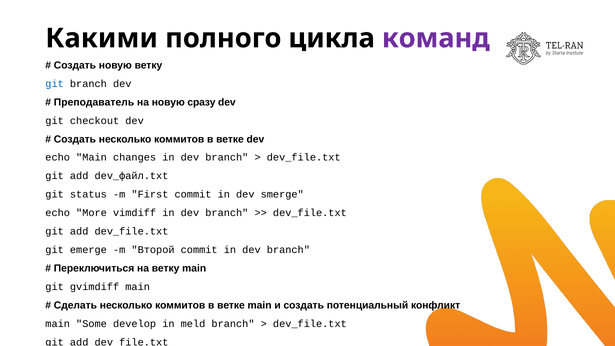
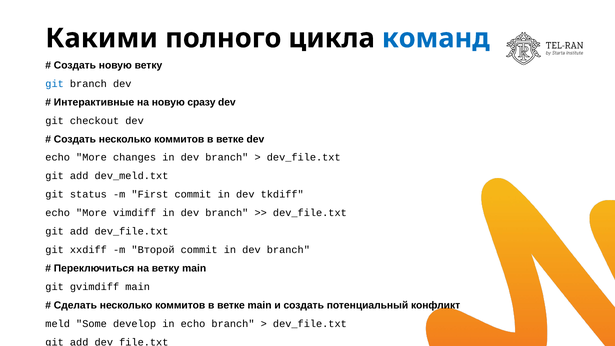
команд colour: purple -> blue
Преподаватель: Преподаватель -> Интерактивные
Main at (92, 158): Main -> More
dev_файл.txt: dev_файл.txt -> dev_meld.txt
smerge: smerge -> tkdiff
emerge: emerge -> xxdiff
main at (58, 324): main -> meld
in meld: meld -> echo
